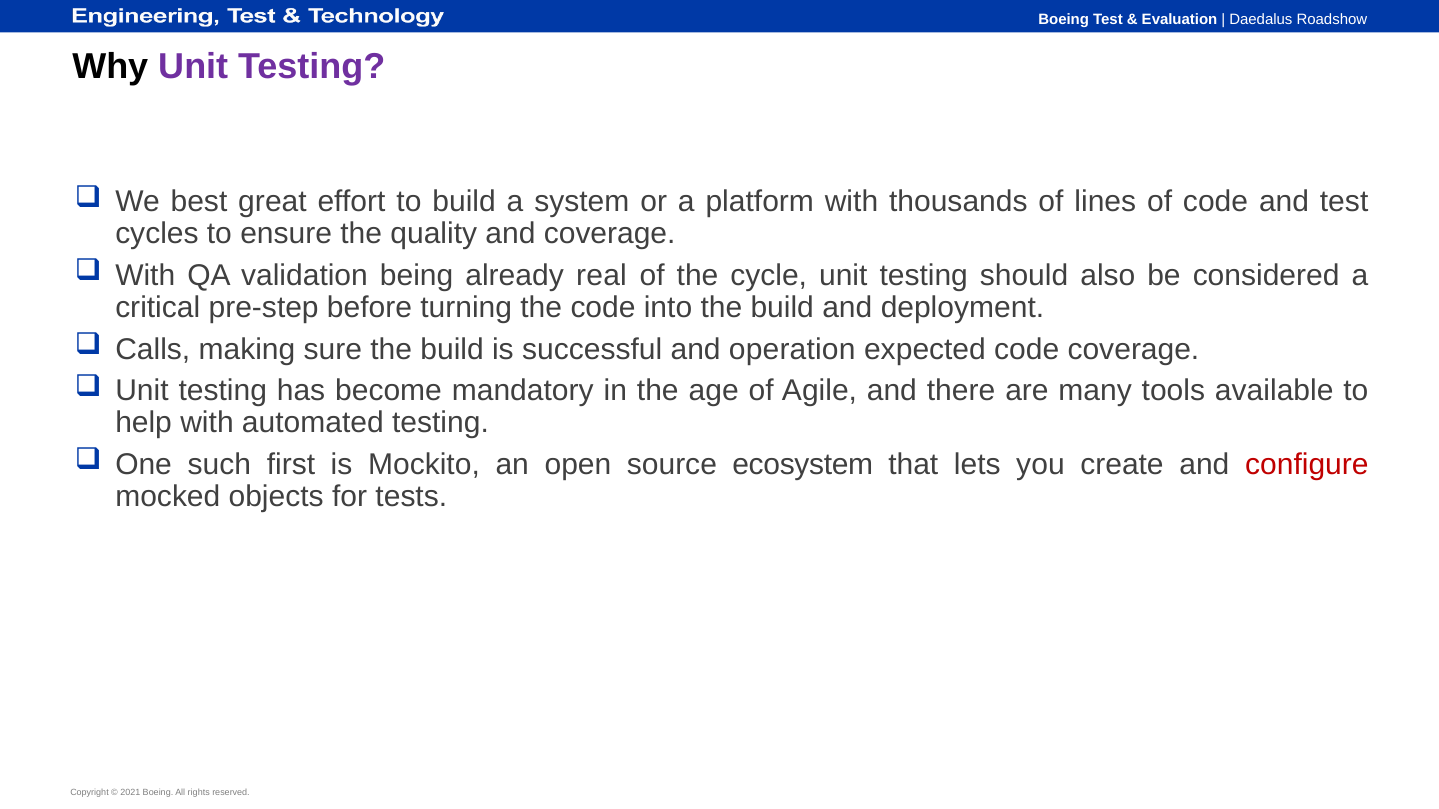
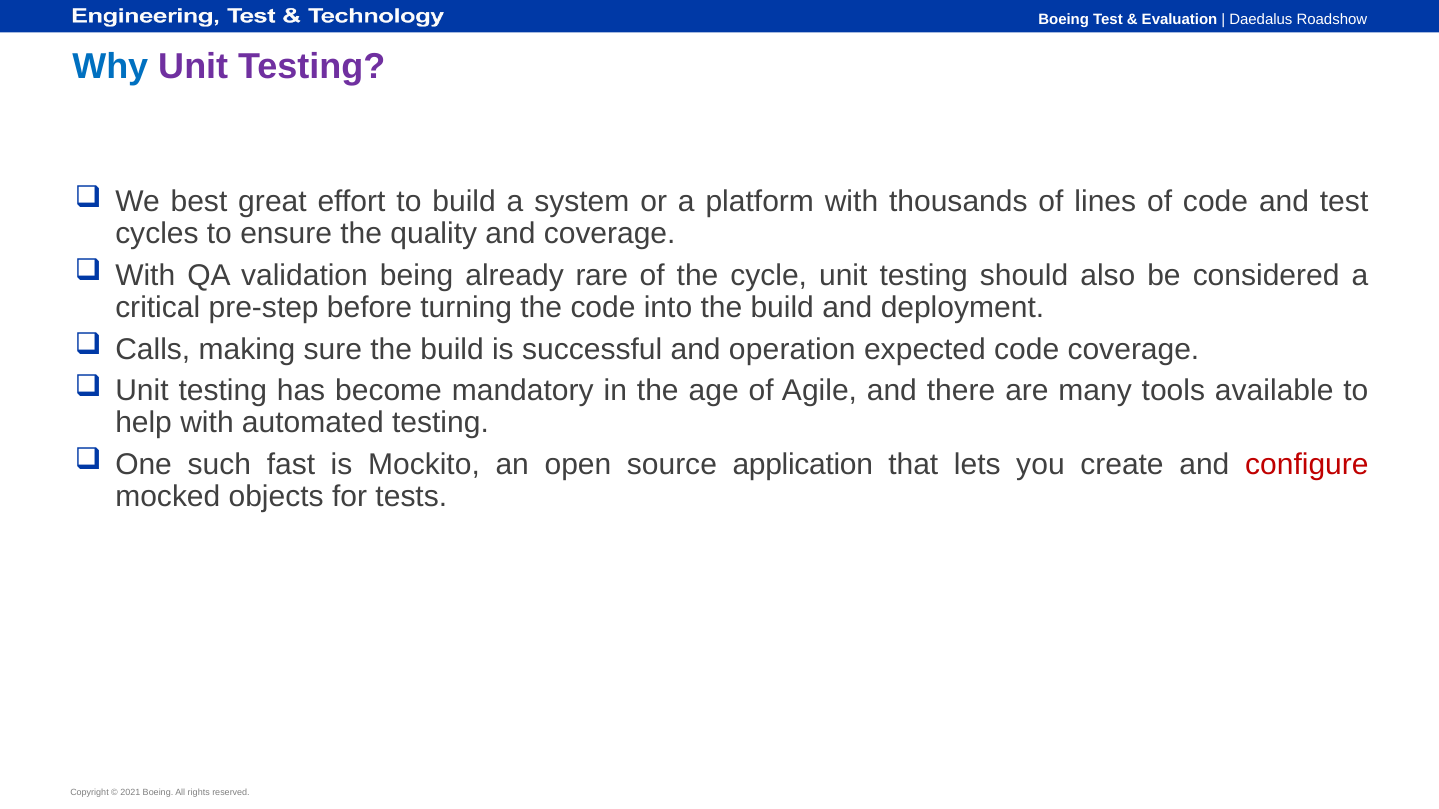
Why colour: black -> blue
real: real -> rare
first: first -> fast
ecosystem: ecosystem -> application
